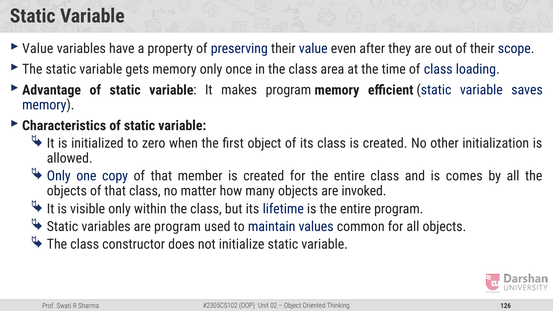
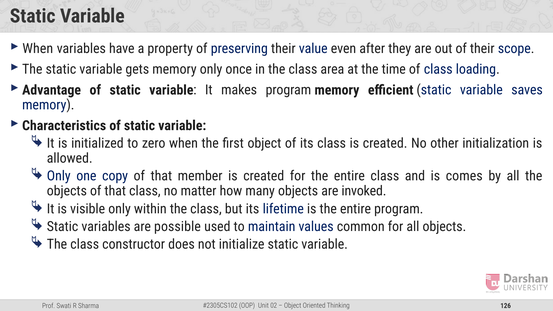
Value at (38, 49): Value -> When
are program: program -> possible
